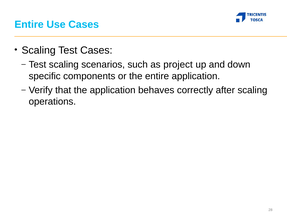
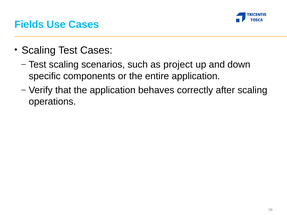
Entire at (29, 25): Entire -> Fields
